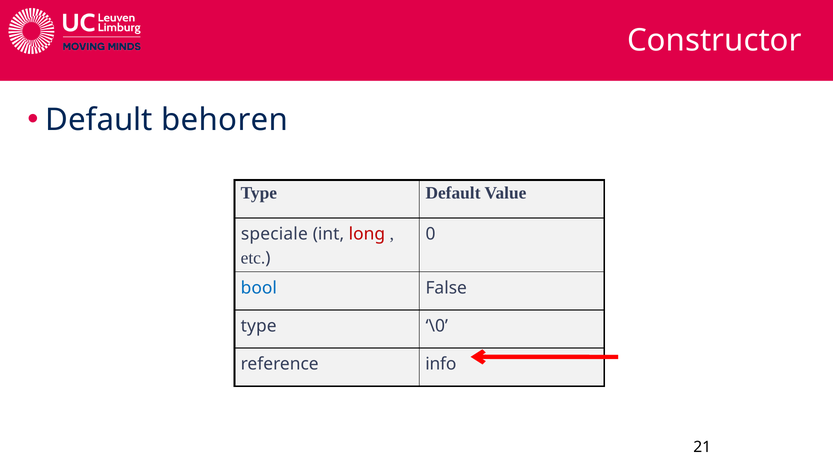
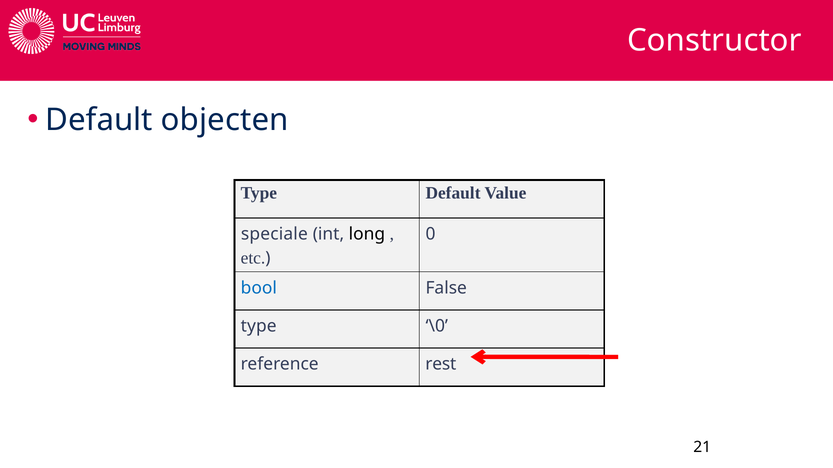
behoren: behoren -> objecten
long colour: red -> black
info: info -> rest
